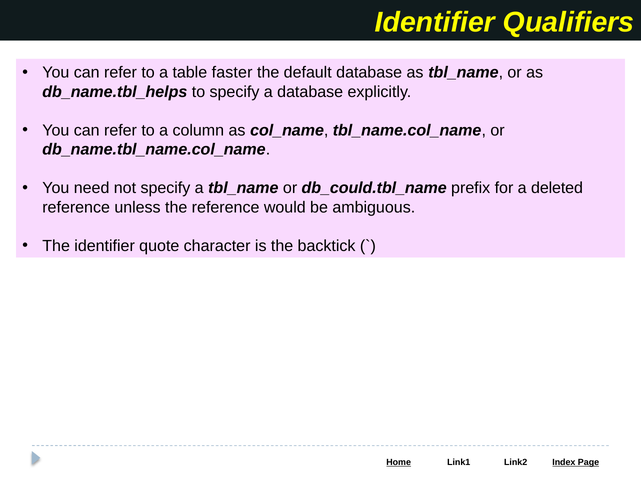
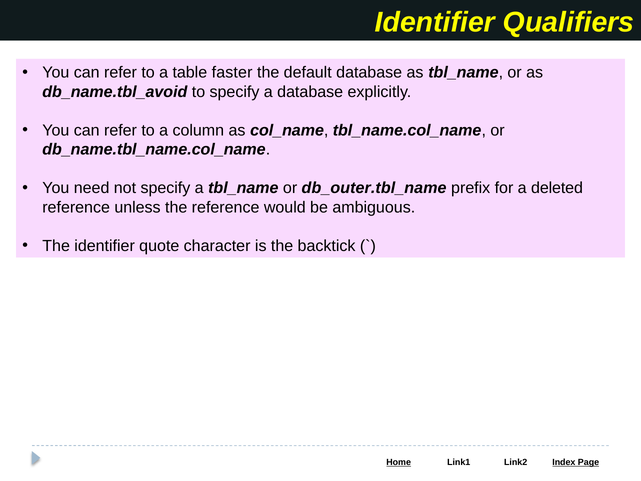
db_name.tbl_helps: db_name.tbl_helps -> db_name.tbl_avoid
db_could.tbl_name: db_could.tbl_name -> db_outer.tbl_name
